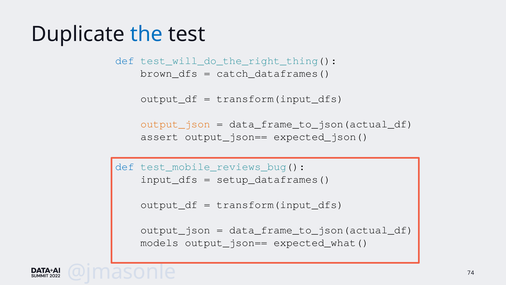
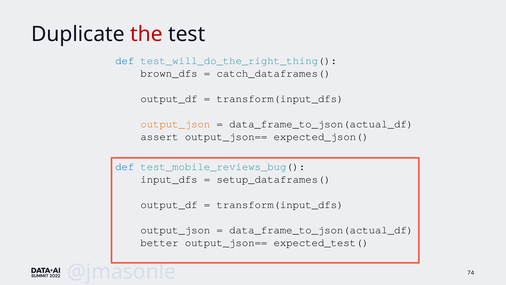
the colour: blue -> red
models: models -> better
expected_what(: expected_what( -> expected_test(
